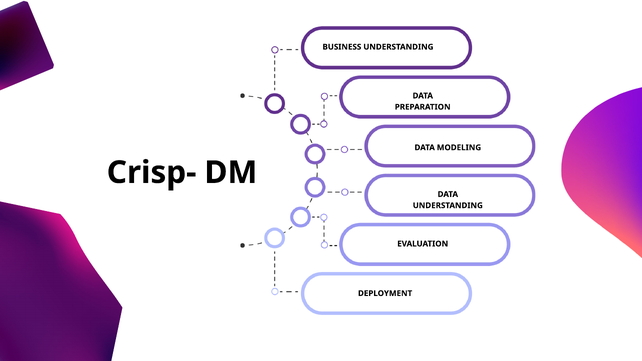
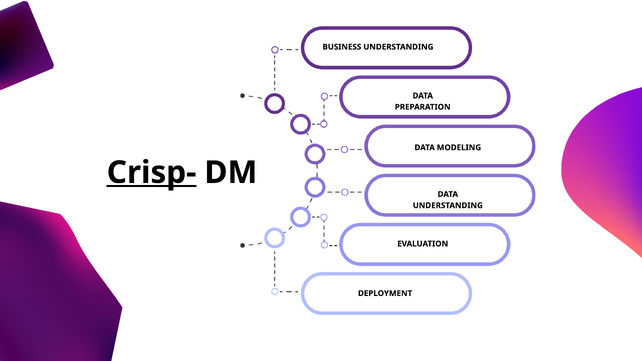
Crisp- underline: none -> present
